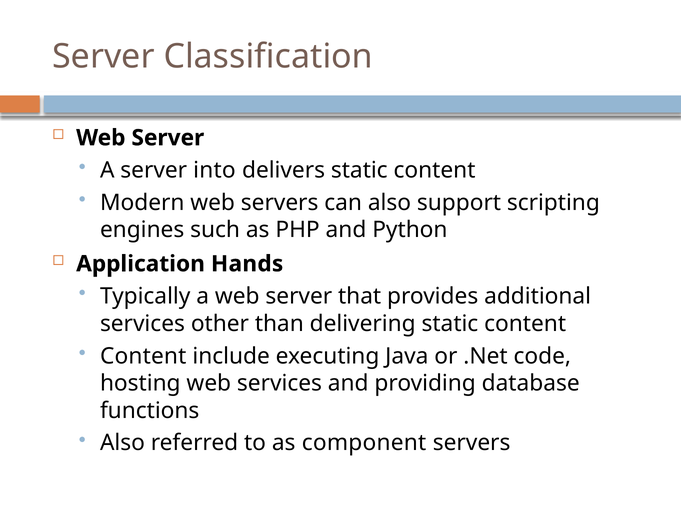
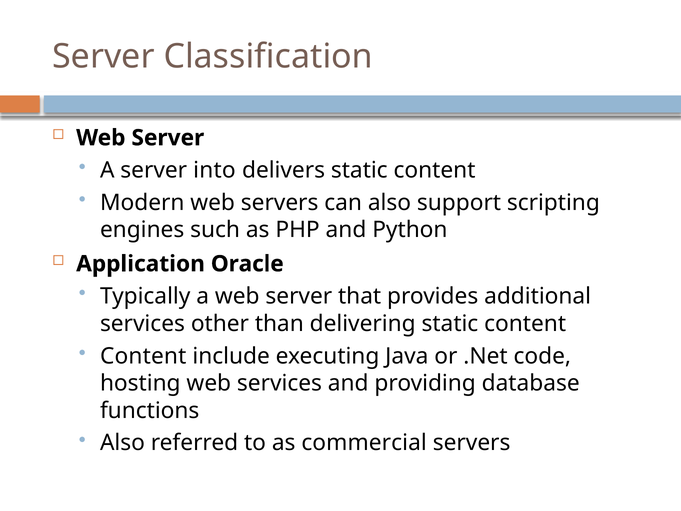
Hands: Hands -> Oracle
component: component -> commercial
